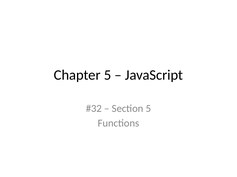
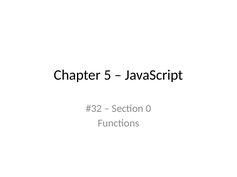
Section 5: 5 -> 0
